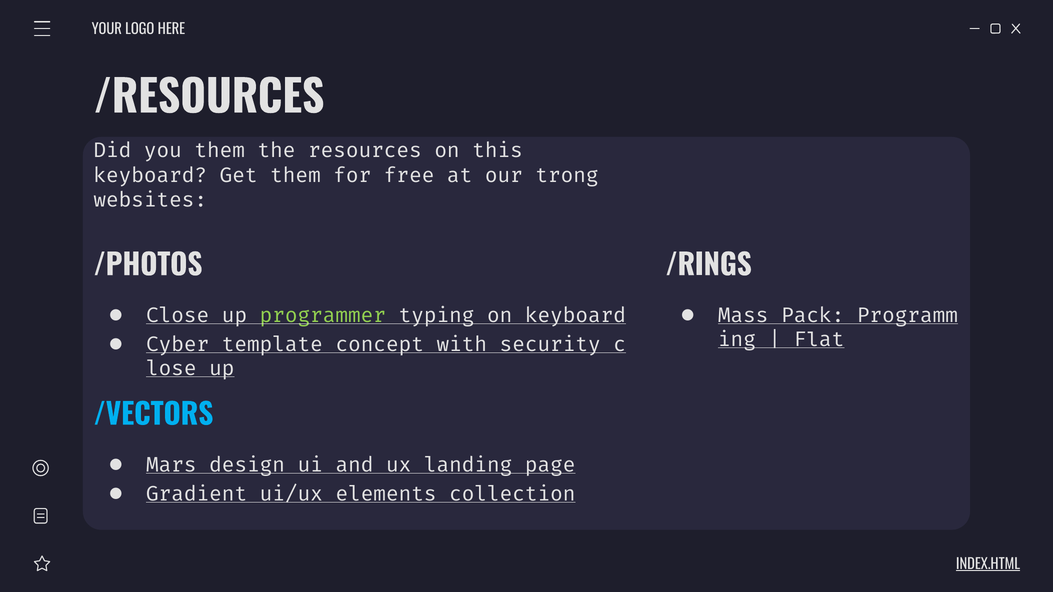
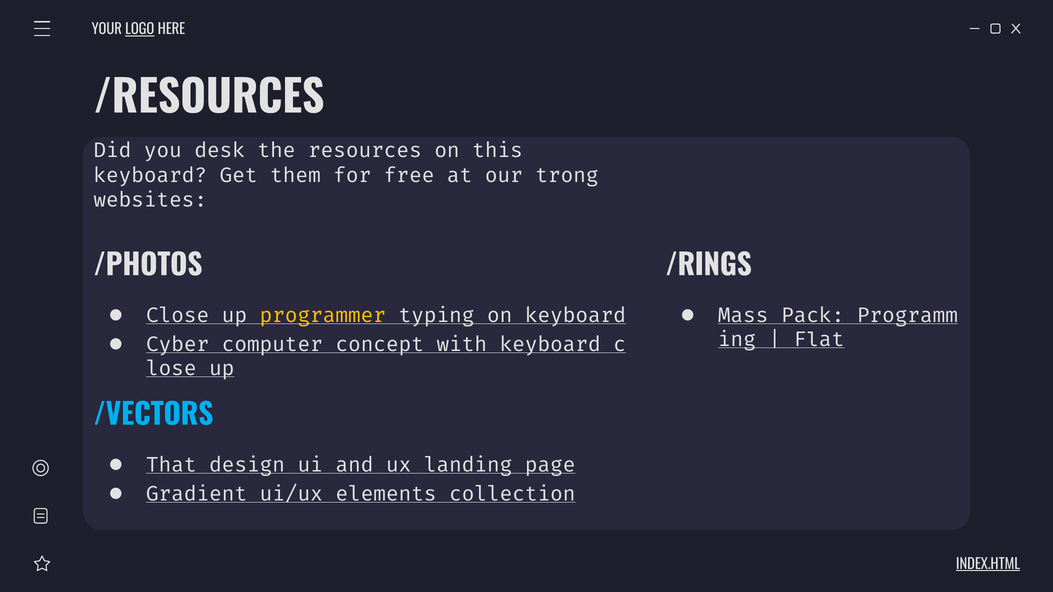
LOGO underline: none -> present
you them: them -> desk
programmer colour: light green -> yellow
template: template -> computer
with security: security -> keyboard
Mars: Mars -> That
